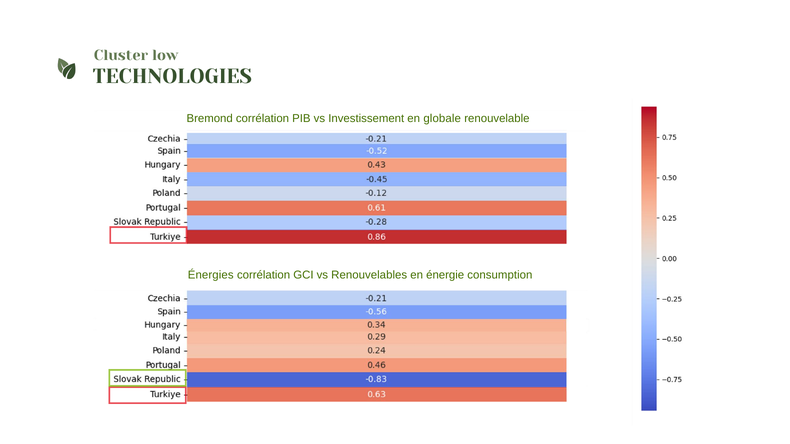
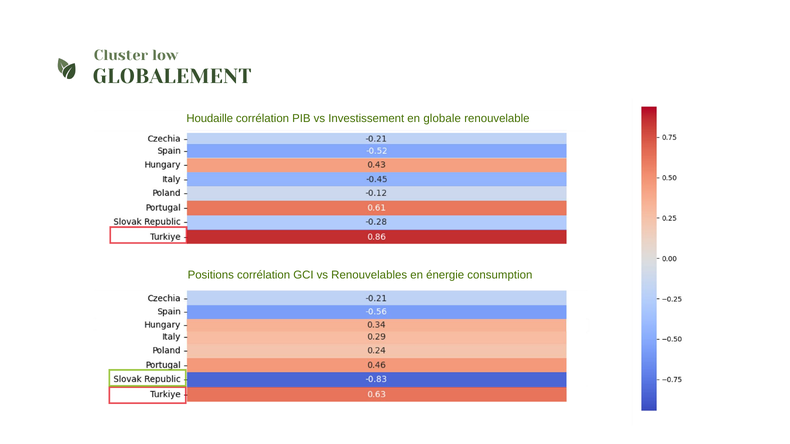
TECHNOLOGIES: TECHNOLOGIES -> GLOBALEMENT
Bremond: Bremond -> Houdaille
Énergies: Énergies -> Positions
